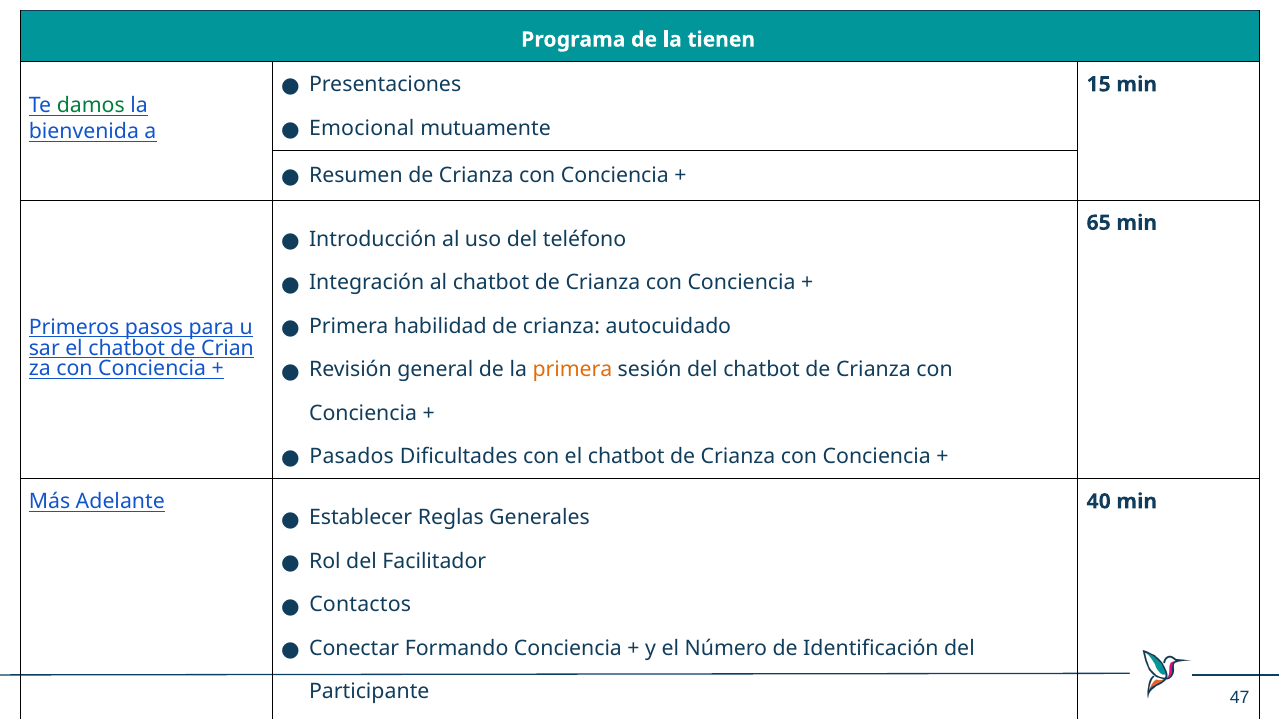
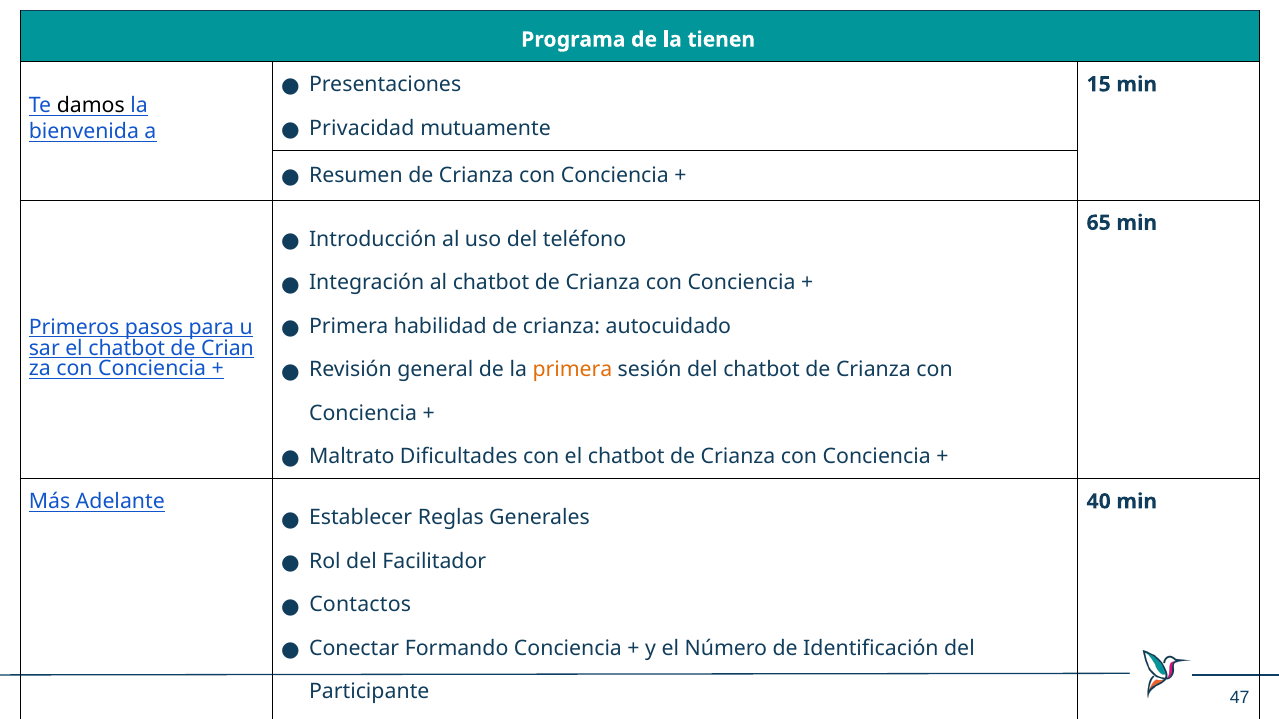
damos colour: green -> black
Emocional: Emocional -> Privacidad
Pasados: Pasados -> Maltrato
